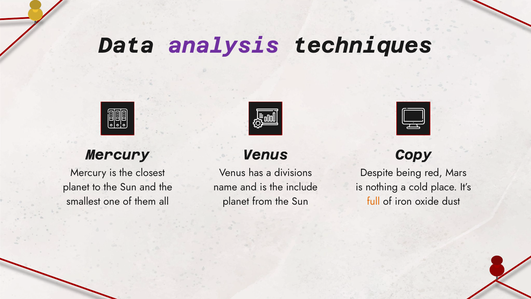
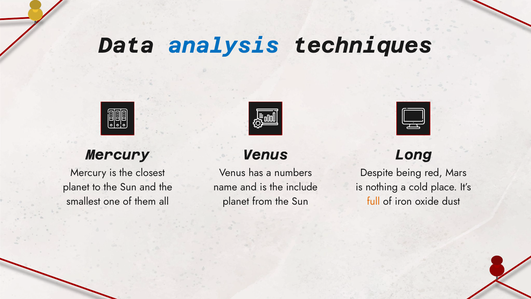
analysis colour: purple -> blue
Copy: Copy -> Long
divisions: divisions -> numbers
